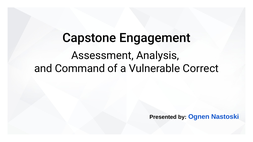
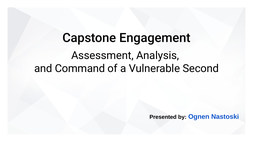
Correct: Correct -> Second
